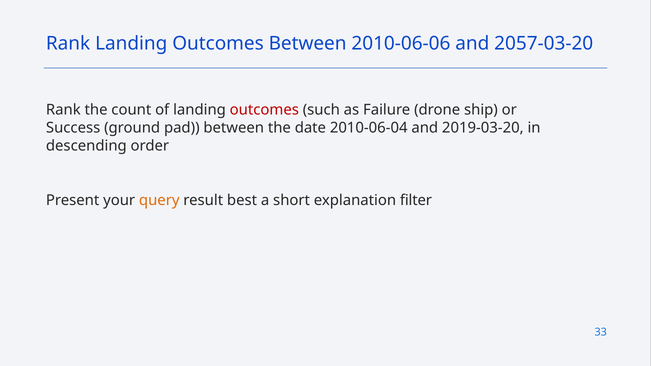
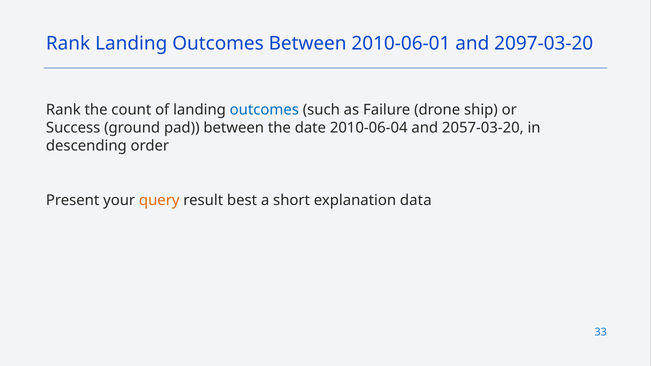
2010-06-06: 2010-06-06 -> 2010-06-01
2057-03-20: 2057-03-20 -> 2097-03-20
outcomes at (264, 110) colour: red -> blue
2019-03-20: 2019-03-20 -> 2057-03-20
filter: filter -> data
